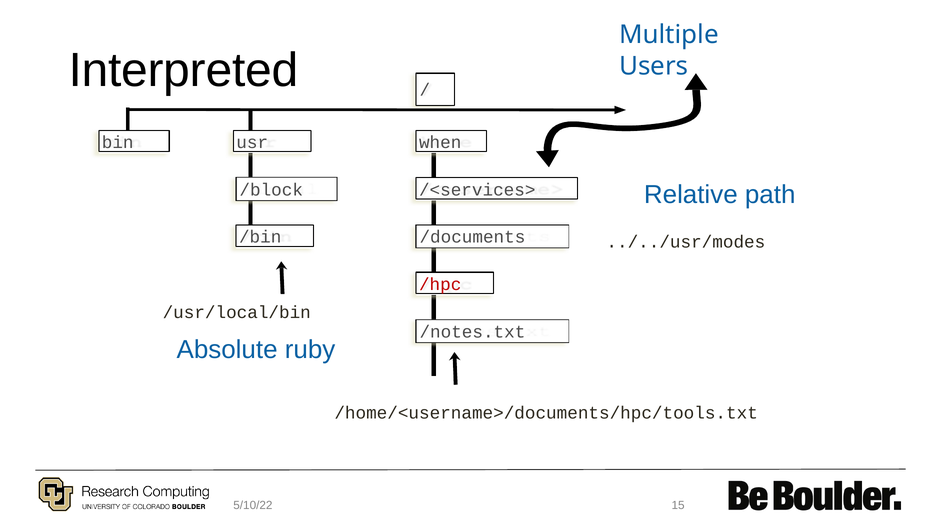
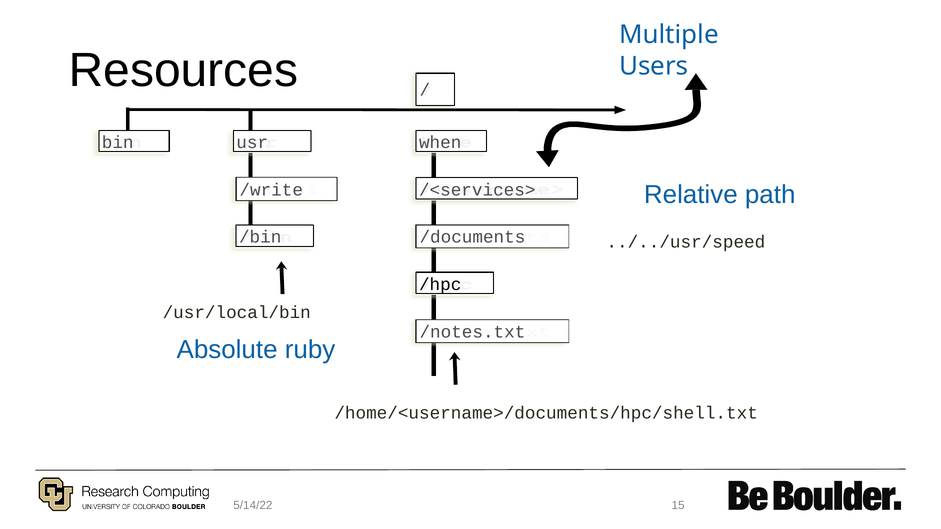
Interpreted: Interpreted -> Resources
/block: /block -> /write
../../usr/modes: ../../usr/modes -> ../../usr/speed
/hpc colour: red -> black
/home/<username>/documents/hpc/tools.txt: /home/<username>/documents/hpc/tools.txt -> /home/<username>/documents/hpc/shell.txt
5/10/22: 5/10/22 -> 5/14/22
